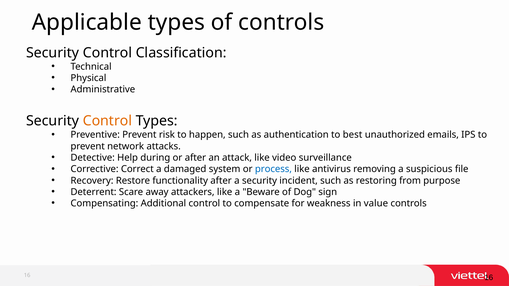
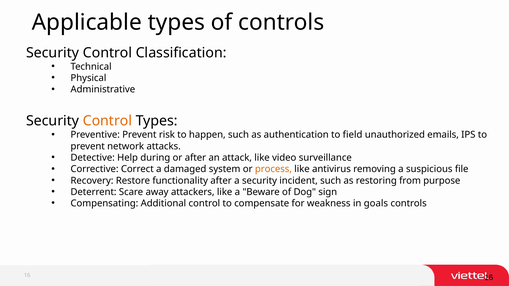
best: best -> field
process colour: blue -> orange
value: value -> goals
